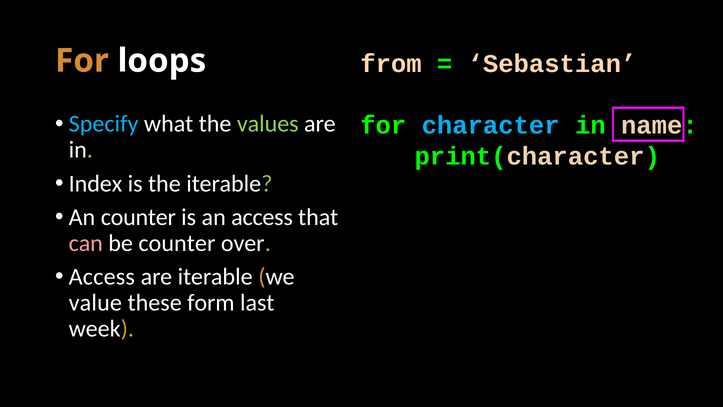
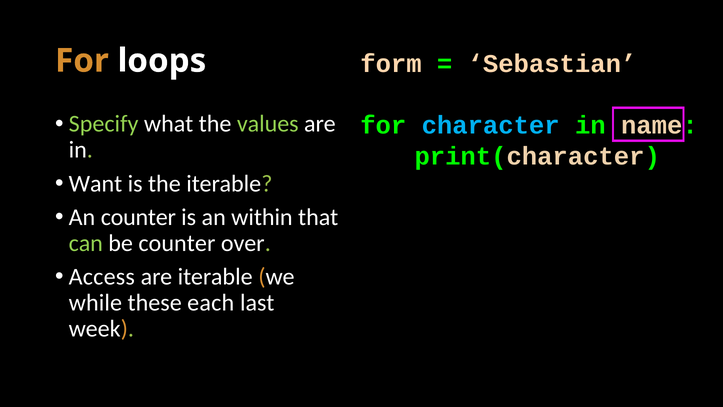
from: from -> form
Specify colour: light blue -> light green
Index: Index -> Want
an access: access -> within
can colour: pink -> light green
value: value -> while
form: form -> each
